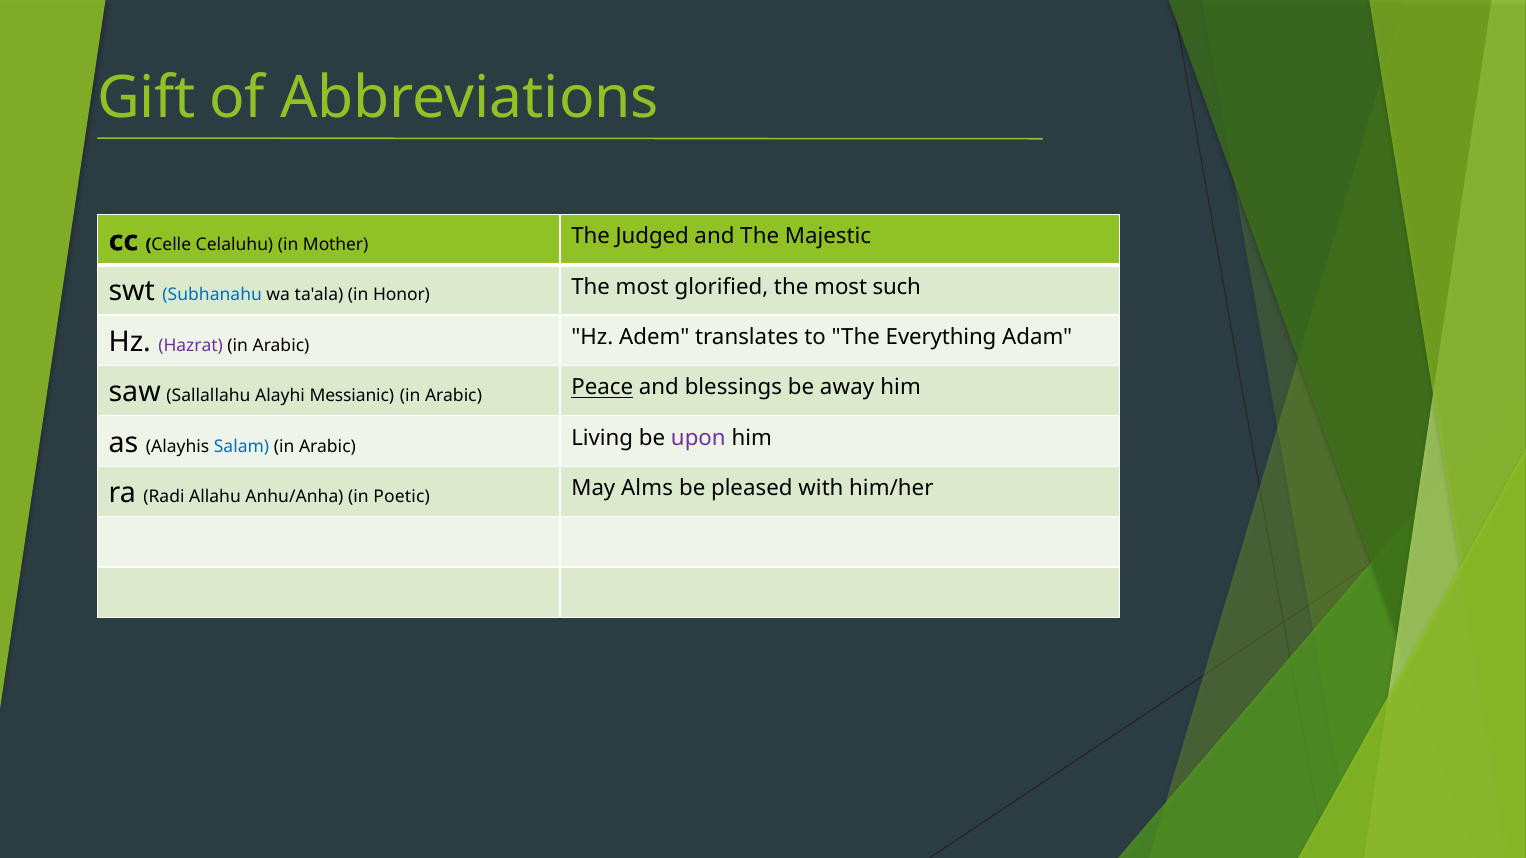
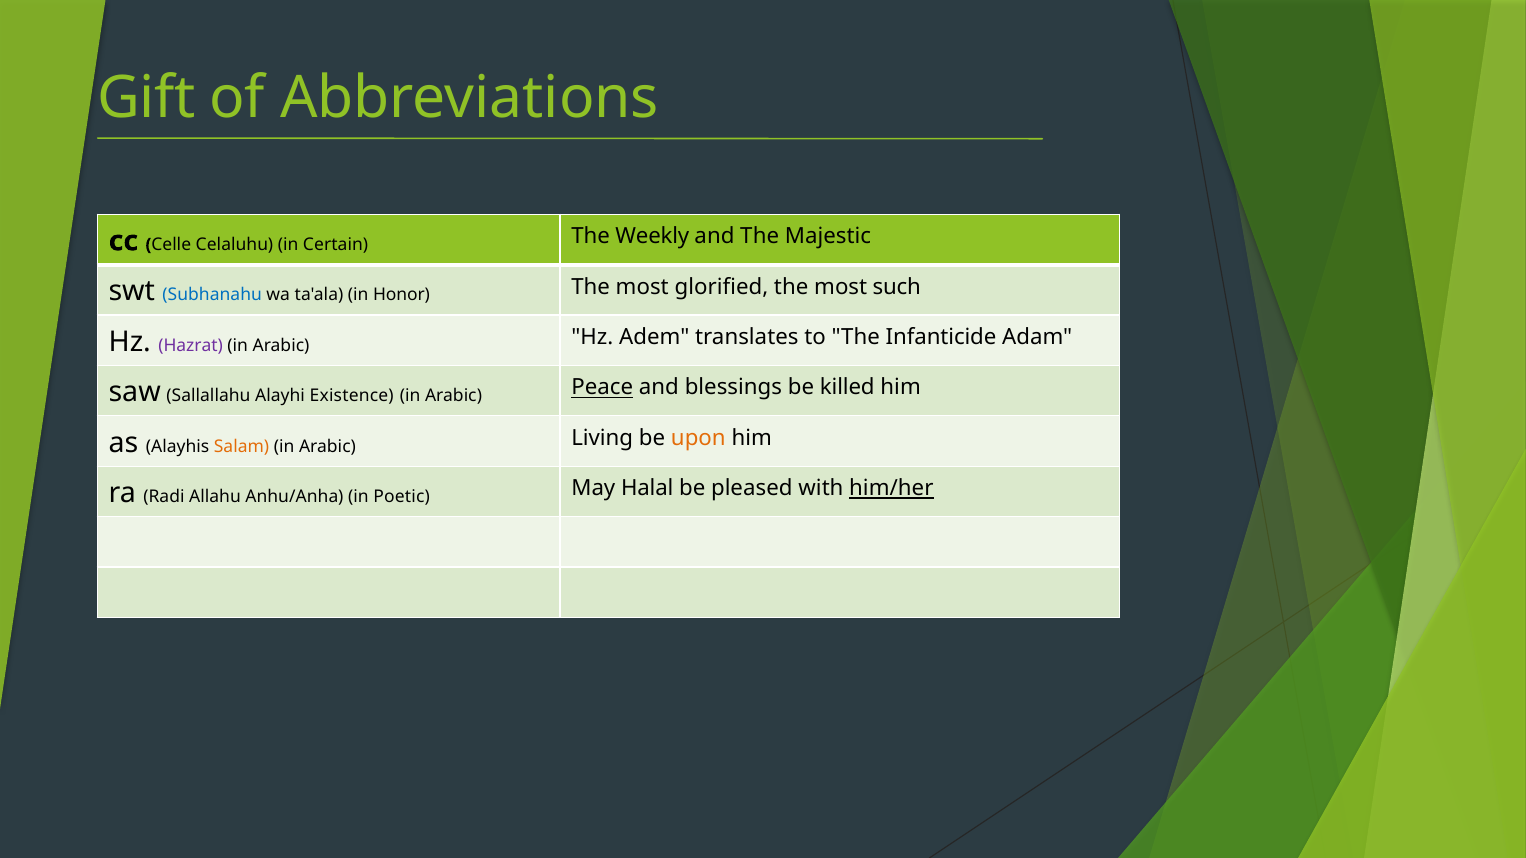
Mother: Mother -> Certain
Judged: Judged -> Weekly
Everything: Everything -> Infanticide
Messianic: Messianic -> Existence
away: away -> killed
Salam colour: blue -> orange
upon colour: purple -> orange
Alms: Alms -> Halal
him/her underline: none -> present
